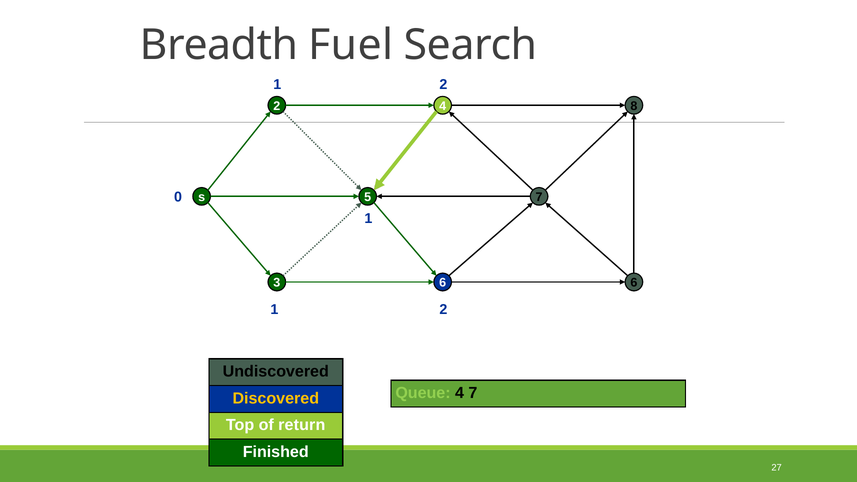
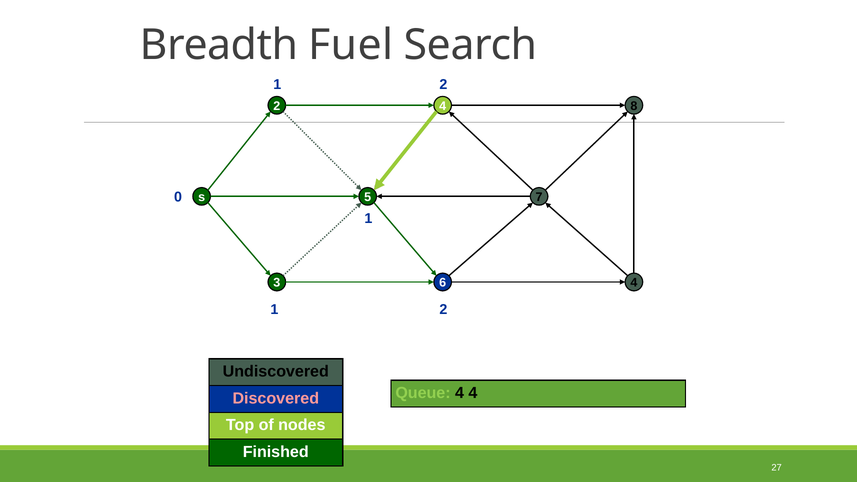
6 6: 6 -> 4
7 at (473, 393): 7 -> 4
Discovered colour: yellow -> pink
return: return -> nodes
